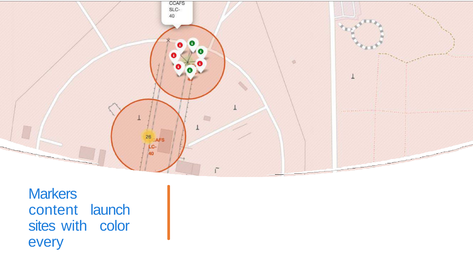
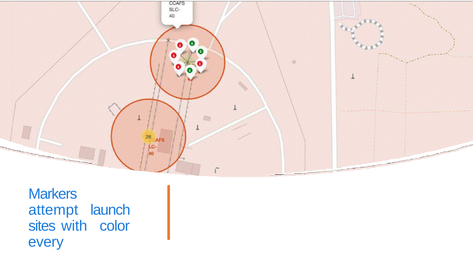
content: content -> attempt
